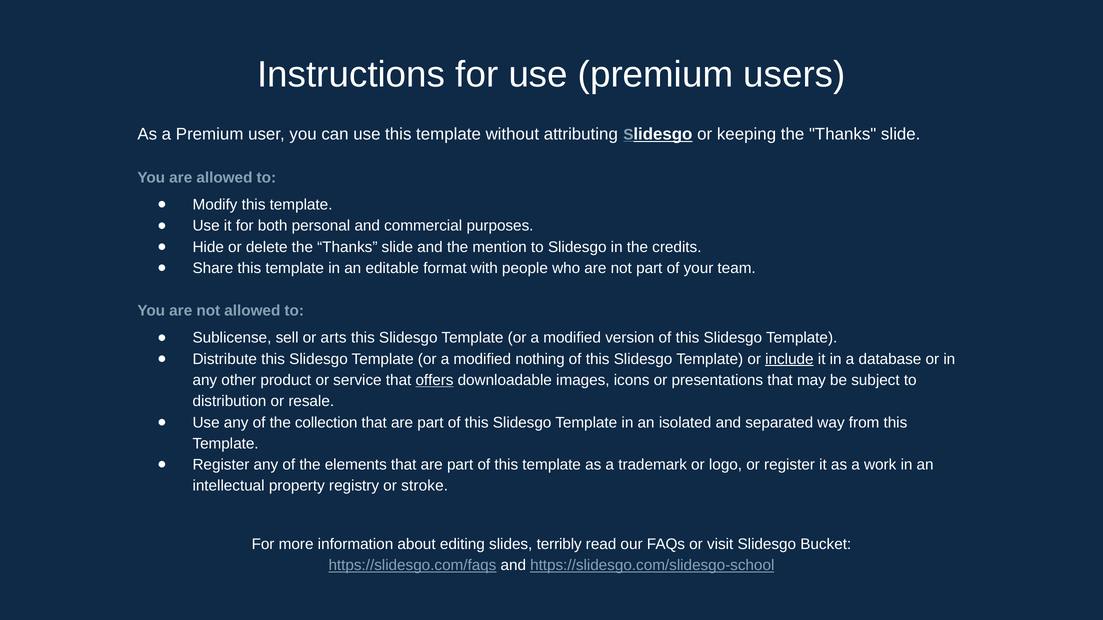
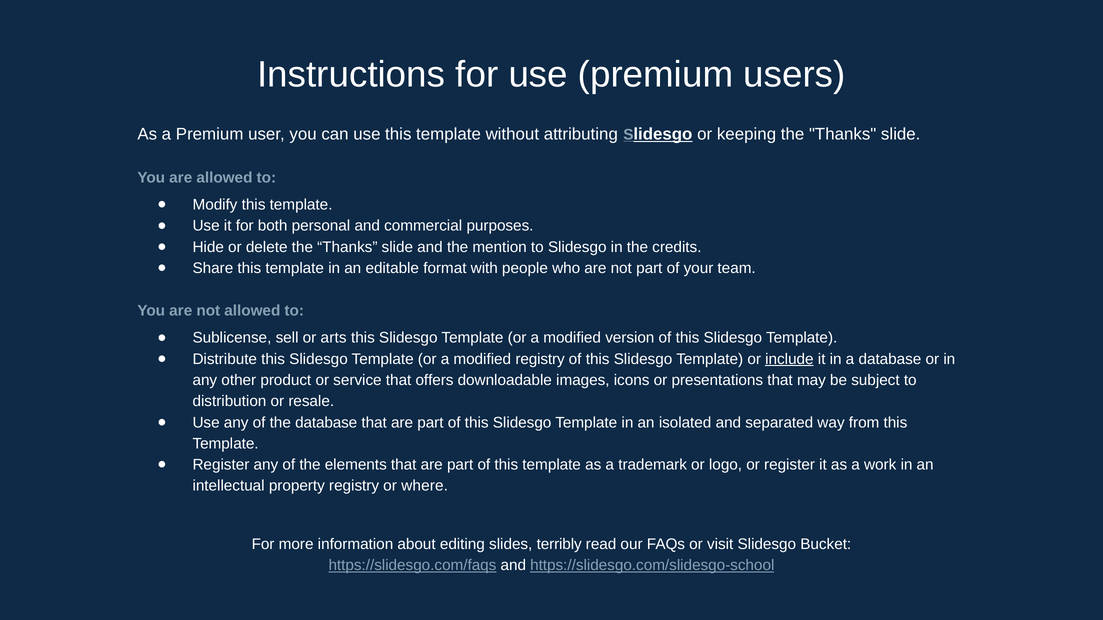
modified nothing: nothing -> registry
offers underline: present -> none
the collection: collection -> database
stroke: stroke -> where
